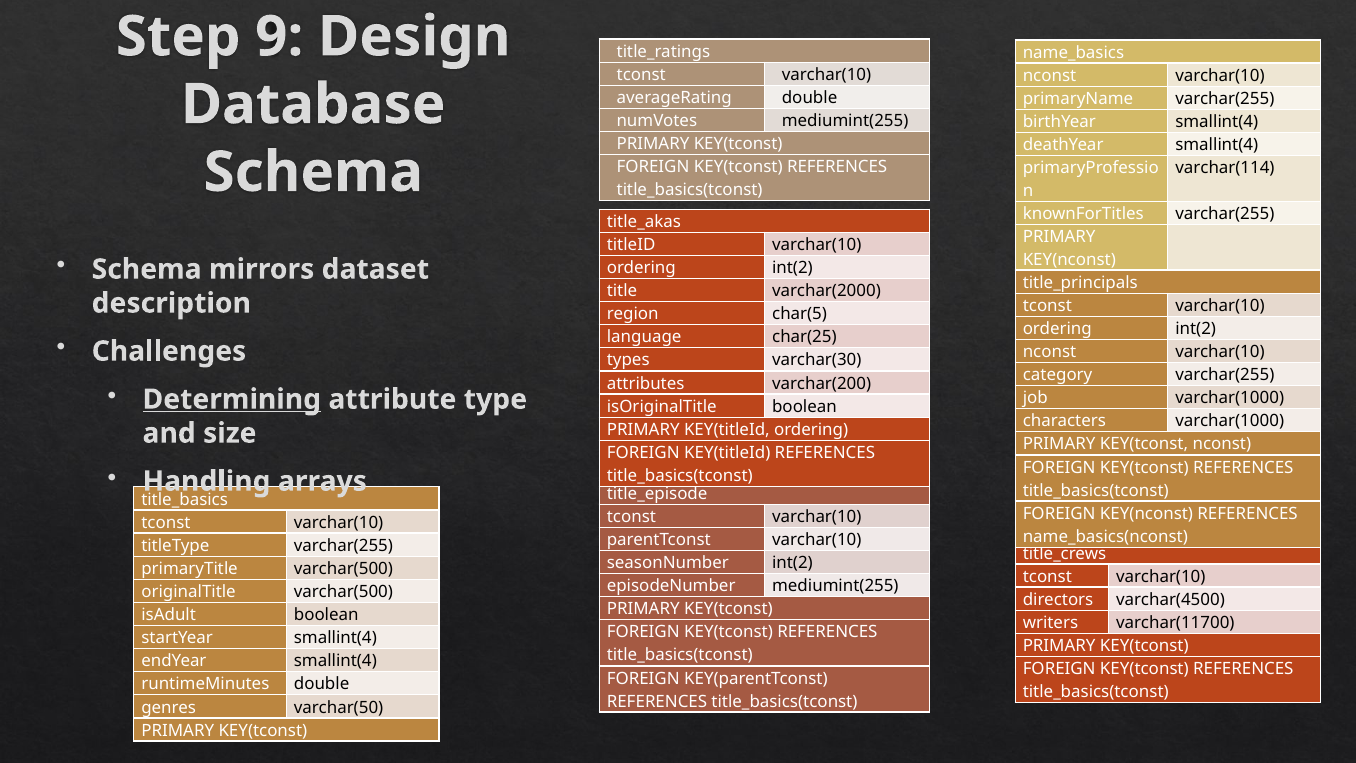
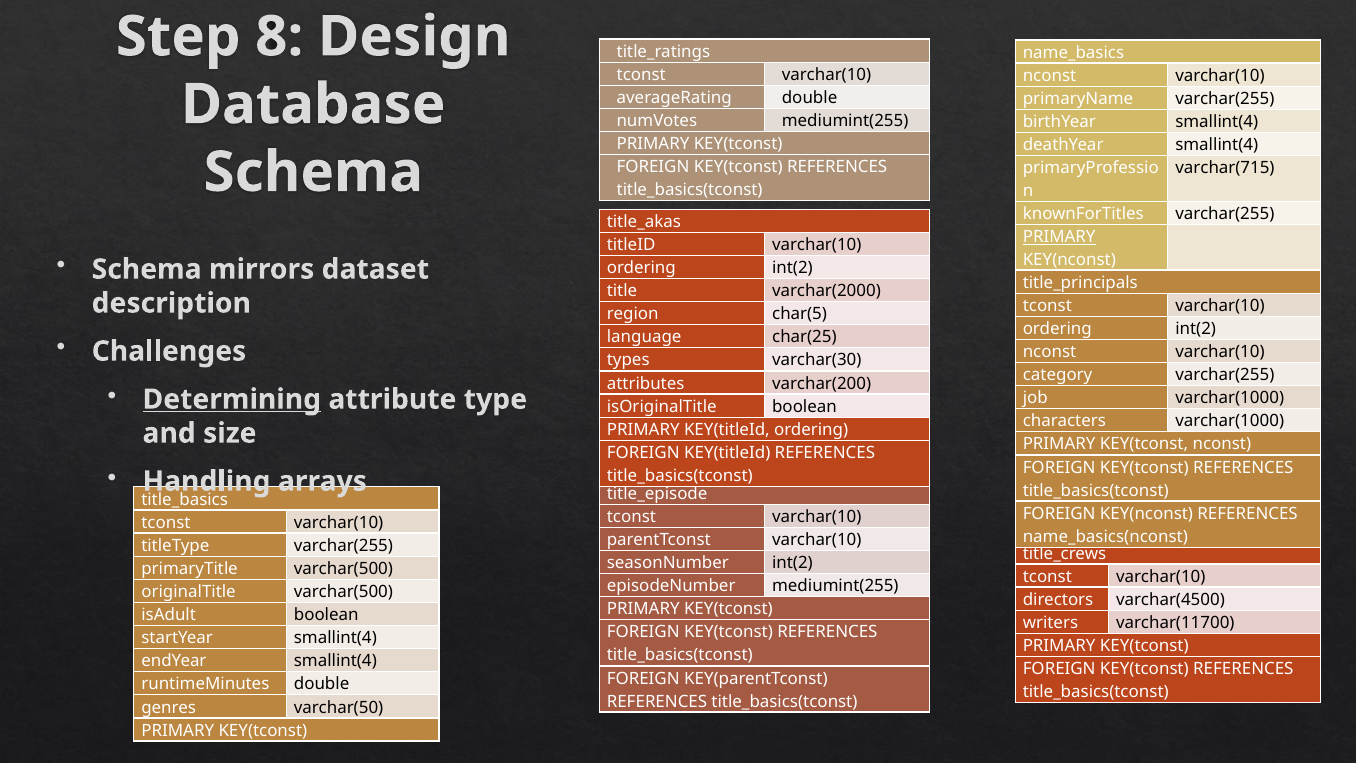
9: 9 -> 8
varchar(114: varchar(114 -> varchar(715
PRIMARY at (1059, 237) underline: none -> present
